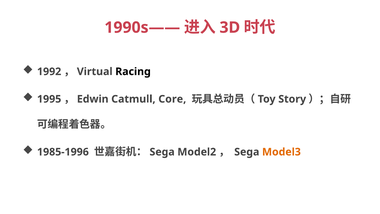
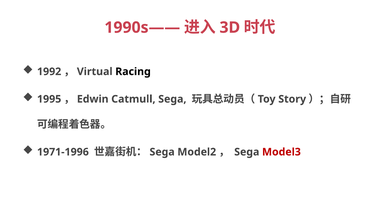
Catmull Core: Core -> Sega
1985-1996: 1985-1996 -> 1971-1996
Model3 colour: orange -> red
